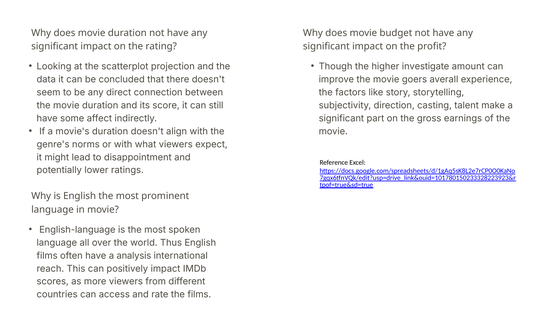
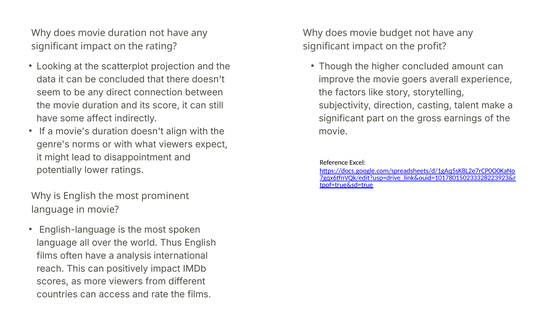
higher investigate: investigate -> concluded
